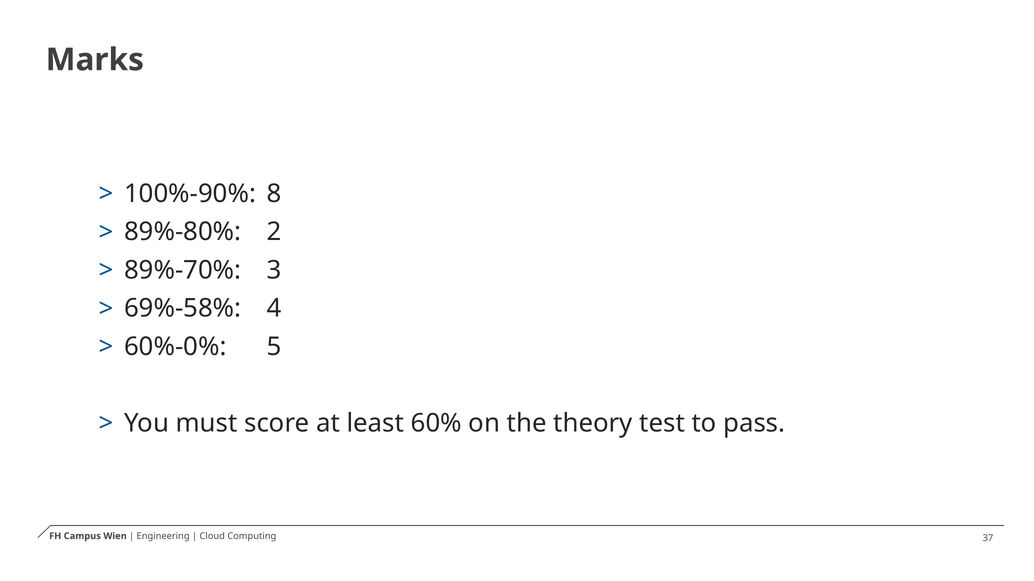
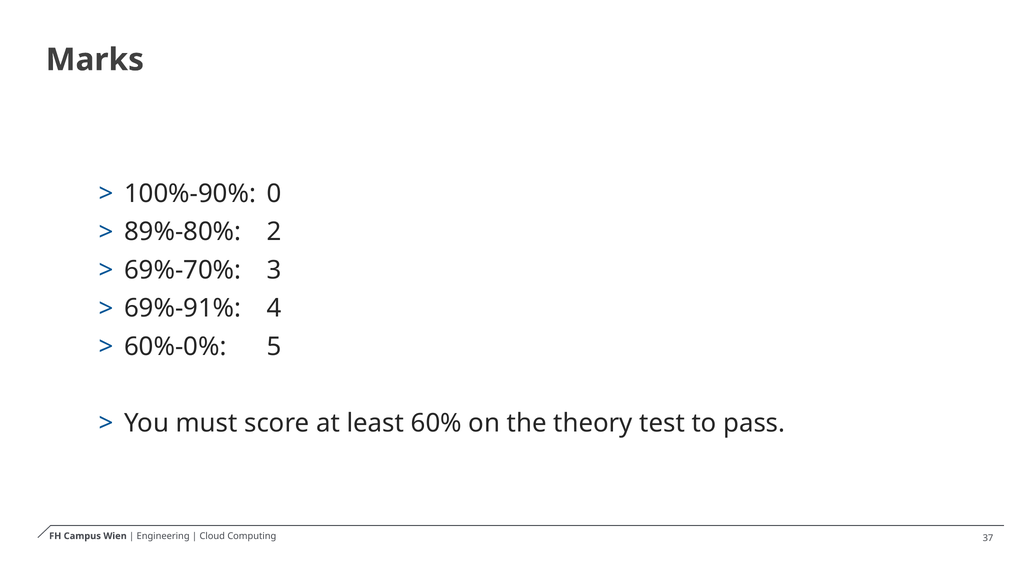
8: 8 -> 0
89%-70%: 89%-70% -> 69%-70%
69%-58%: 69%-58% -> 69%-91%
